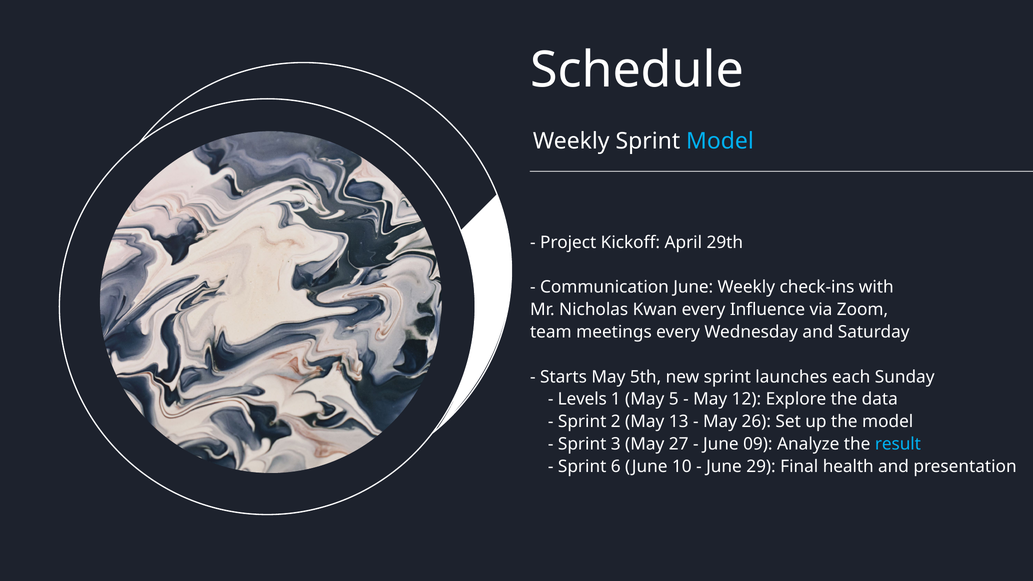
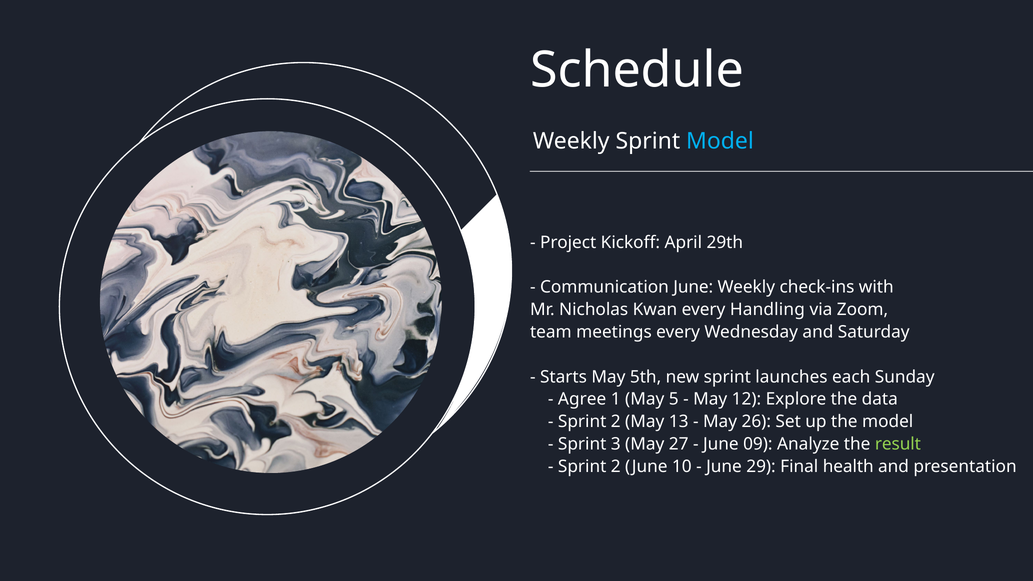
Influence: Influence -> Handling
Levels: Levels -> Agree
result colour: light blue -> light green
6 at (616, 466): 6 -> 2
